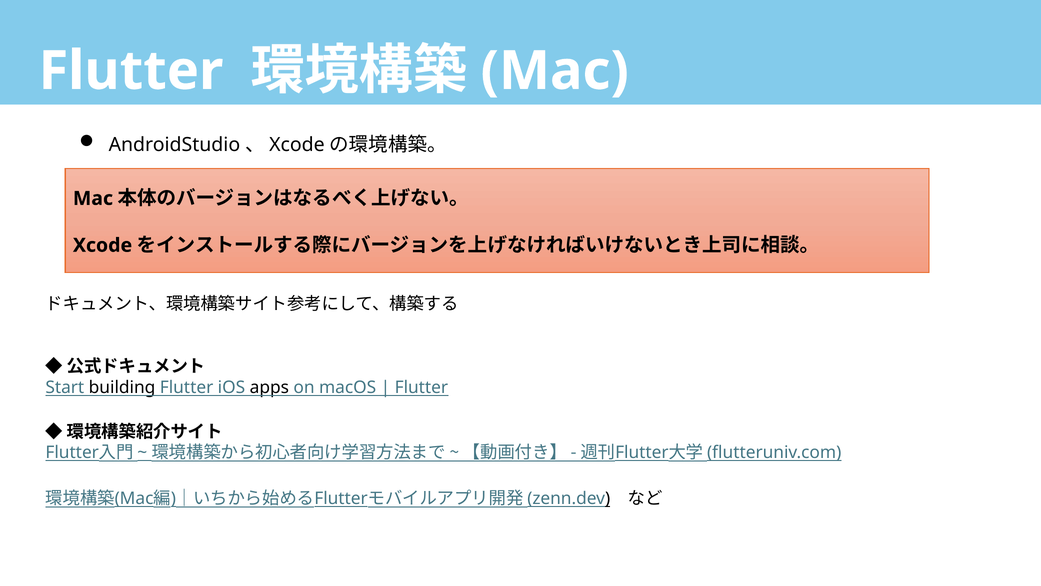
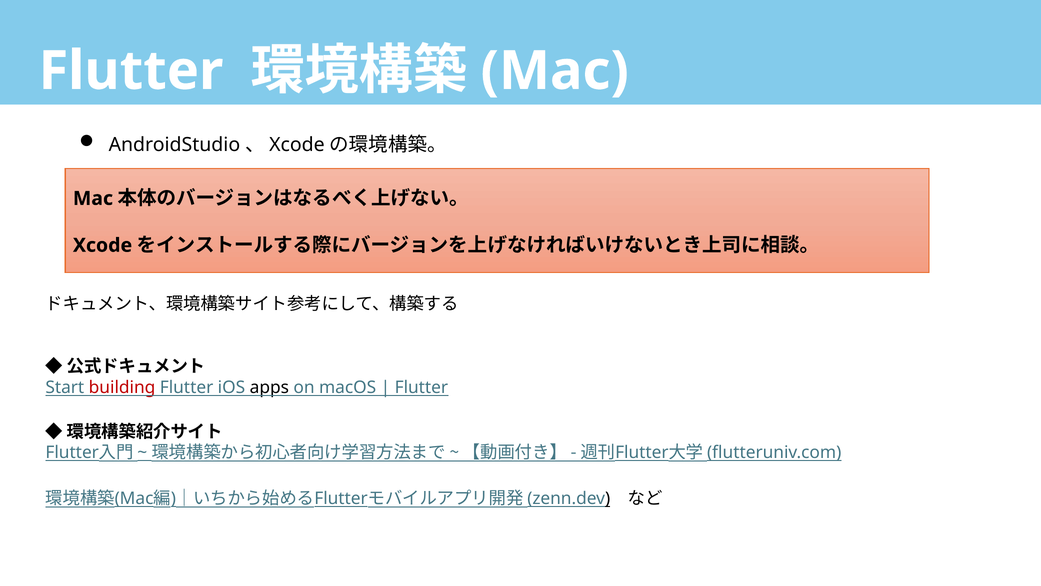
building colour: black -> red
